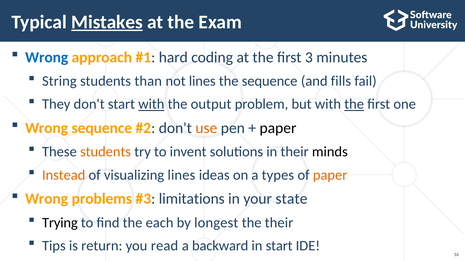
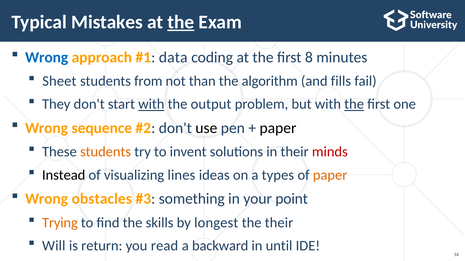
Mistakes underline: present -> none
the at (181, 22) underline: none -> present
hard: hard -> data
3: 3 -> 8
String: String -> Sheet
than: than -> from
not lines: lines -> than
the sequence: sequence -> algorithm
use colour: orange -> black
minds colour: black -> red
Instead colour: orange -> black
problems: problems -> obstacles
limitations: limitations -> something
state: state -> point
Trying colour: black -> orange
each: each -> skills
Tips: Tips -> Will
in start: start -> until
